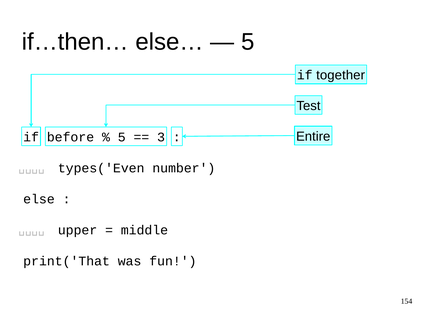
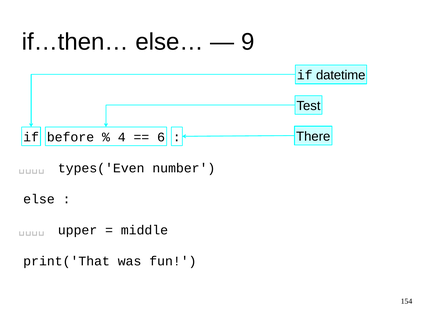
5 at (248, 42): 5 -> 9
together: together -> datetime
Entire: Entire -> There
5 at (122, 137): 5 -> 4
3: 3 -> 6
